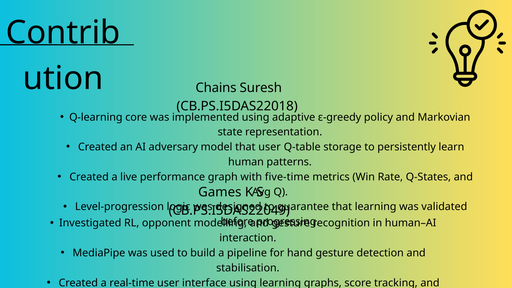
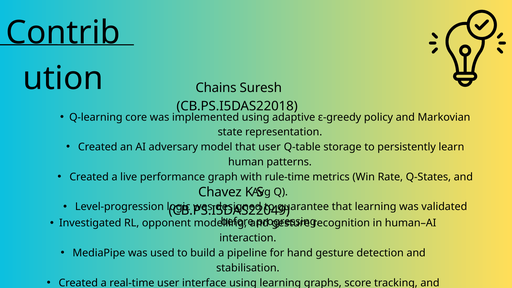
five-time: five-time -> rule-time
Games: Games -> Chavez
